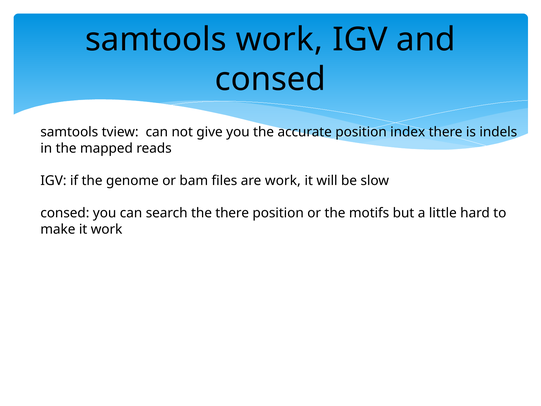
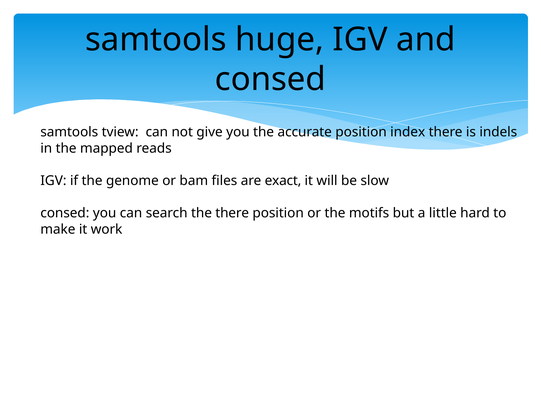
samtools work: work -> huge
are work: work -> exact
